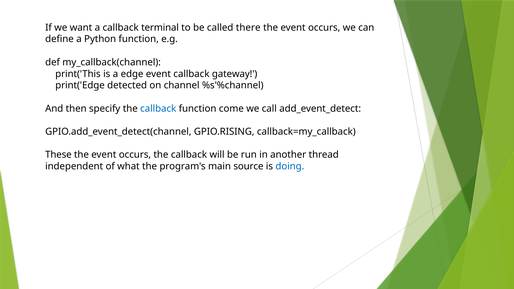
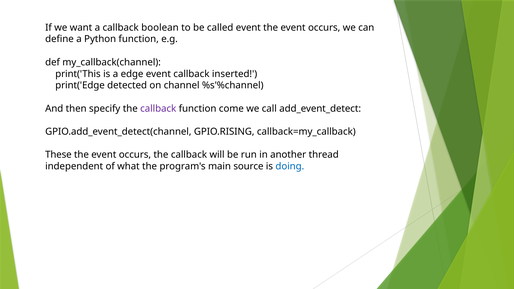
terminal: terminal -> boolean
called there: there -> event
gateway: gateway -> inserted
callback at (158, 109) colour: blue -> purple
